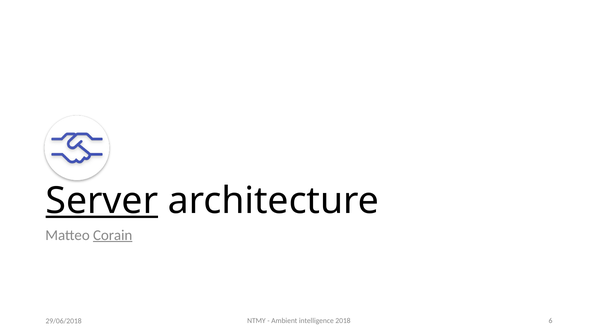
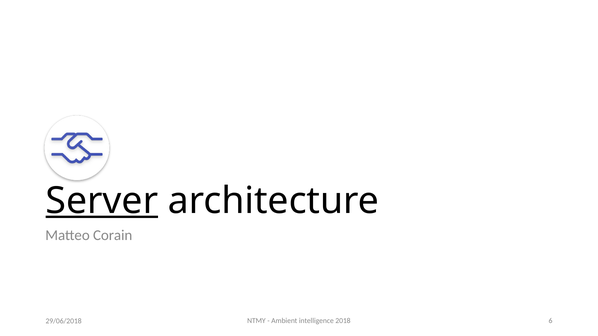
Corain underline: present -> none
